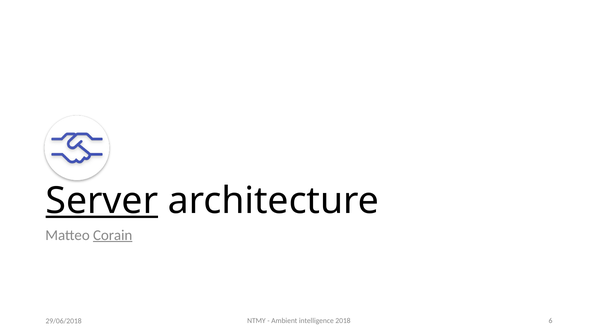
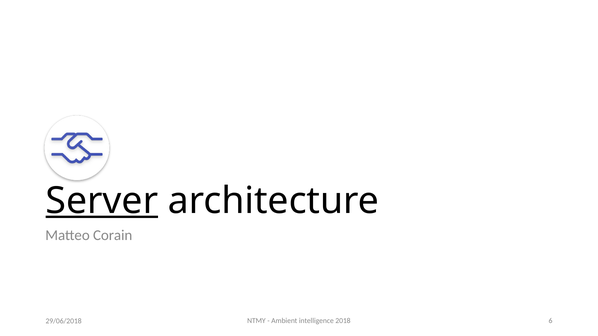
Corain underline: present -> none
